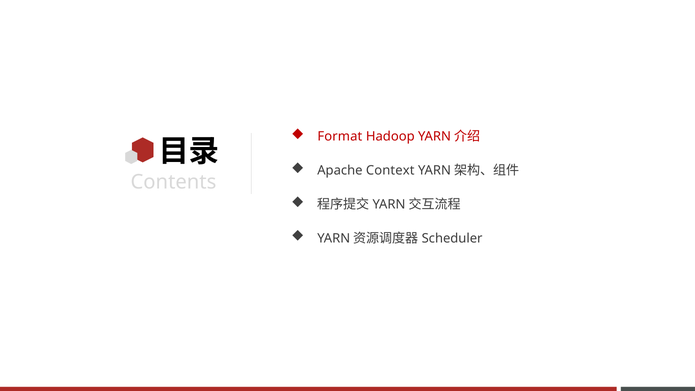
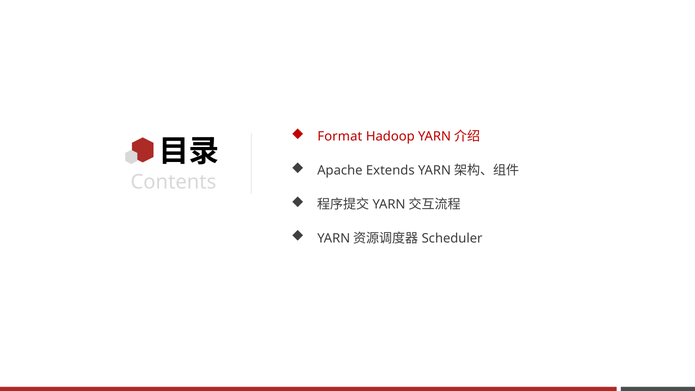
Context: Context -> Extends
